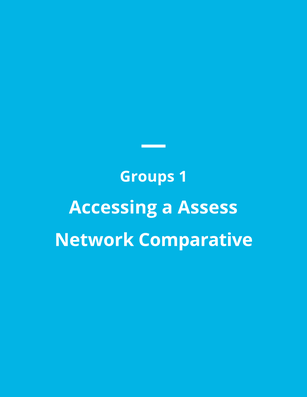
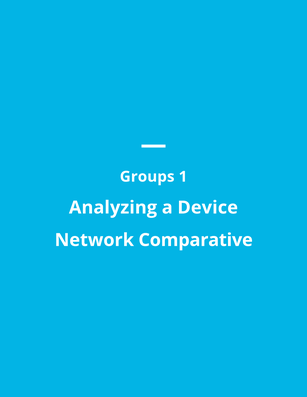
Accessing: Accessing -> Analyzing
Assess: Assess -> Device
